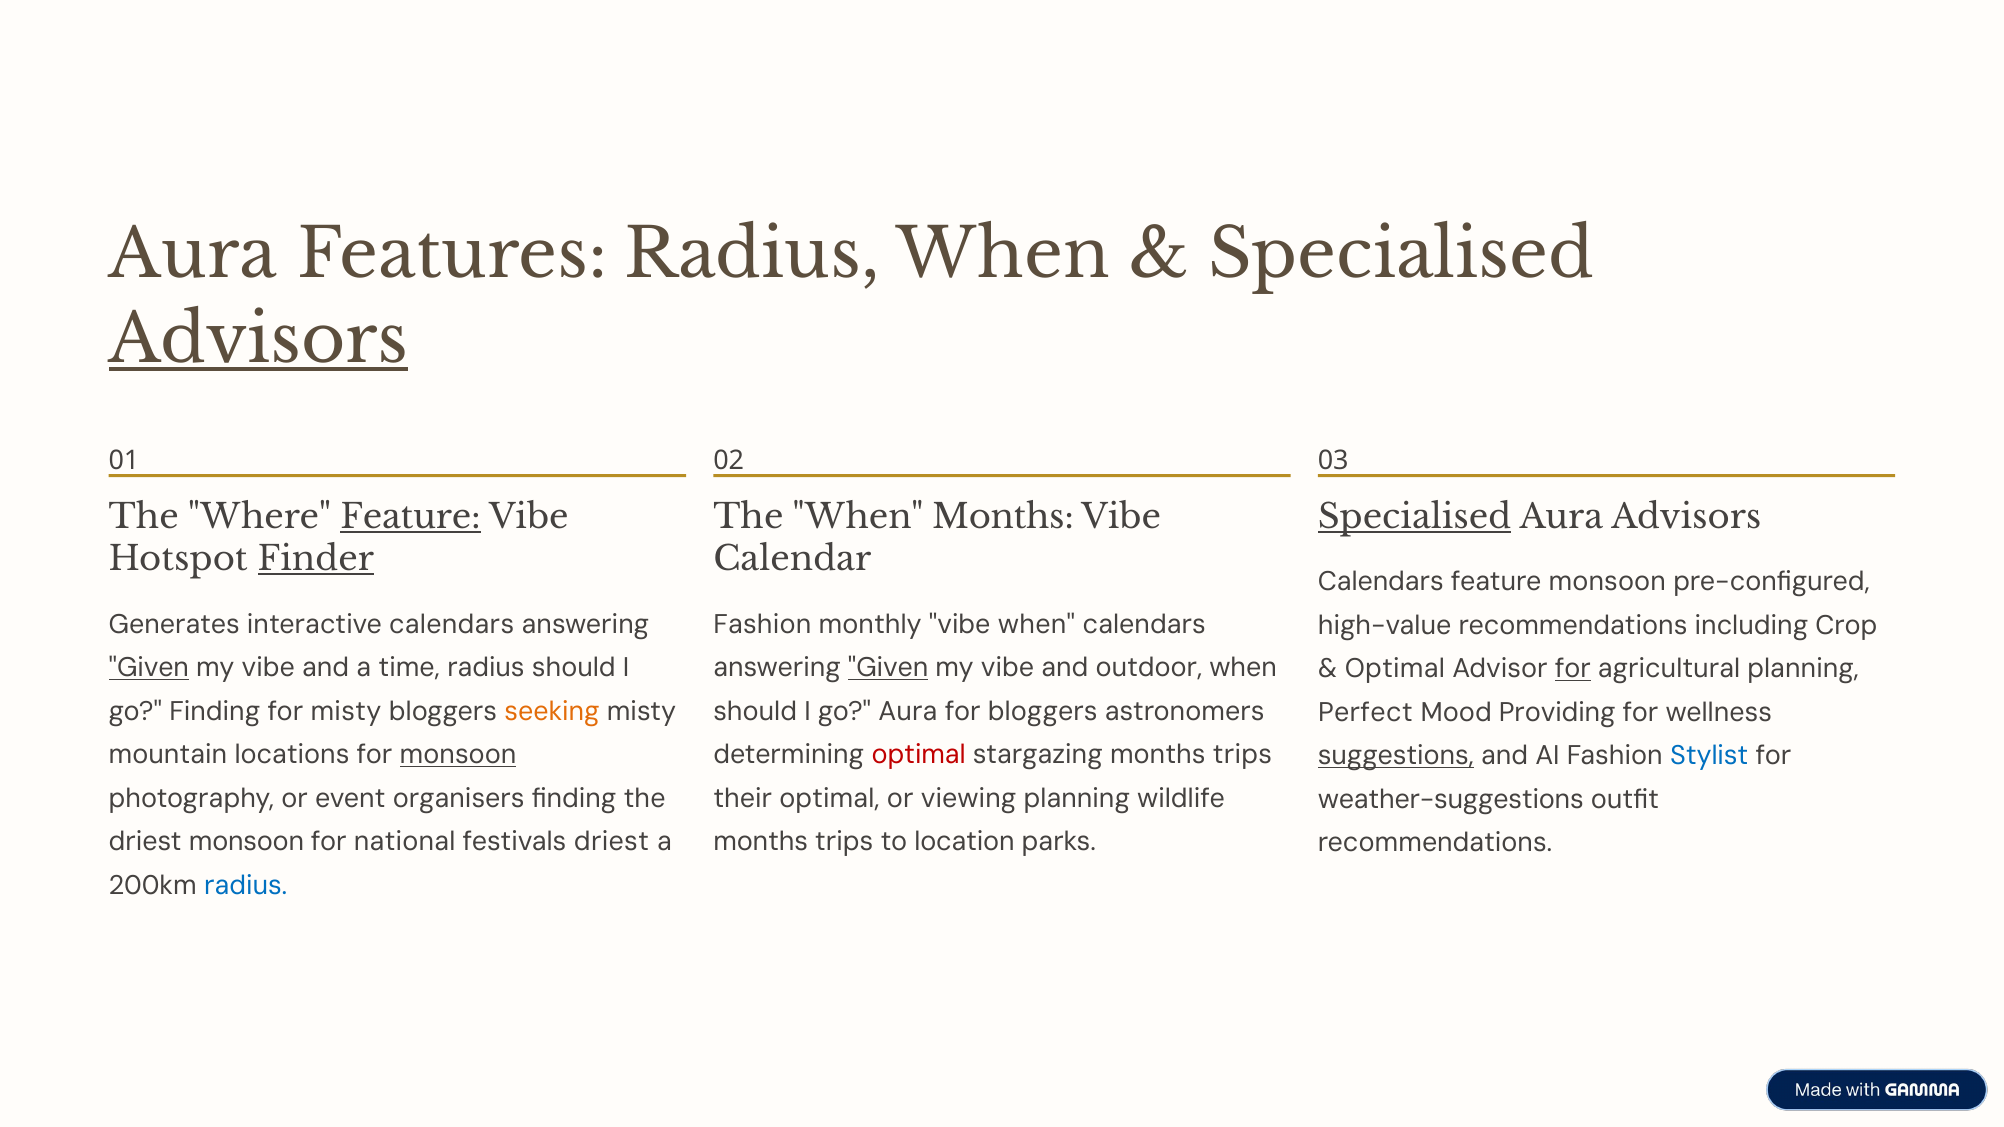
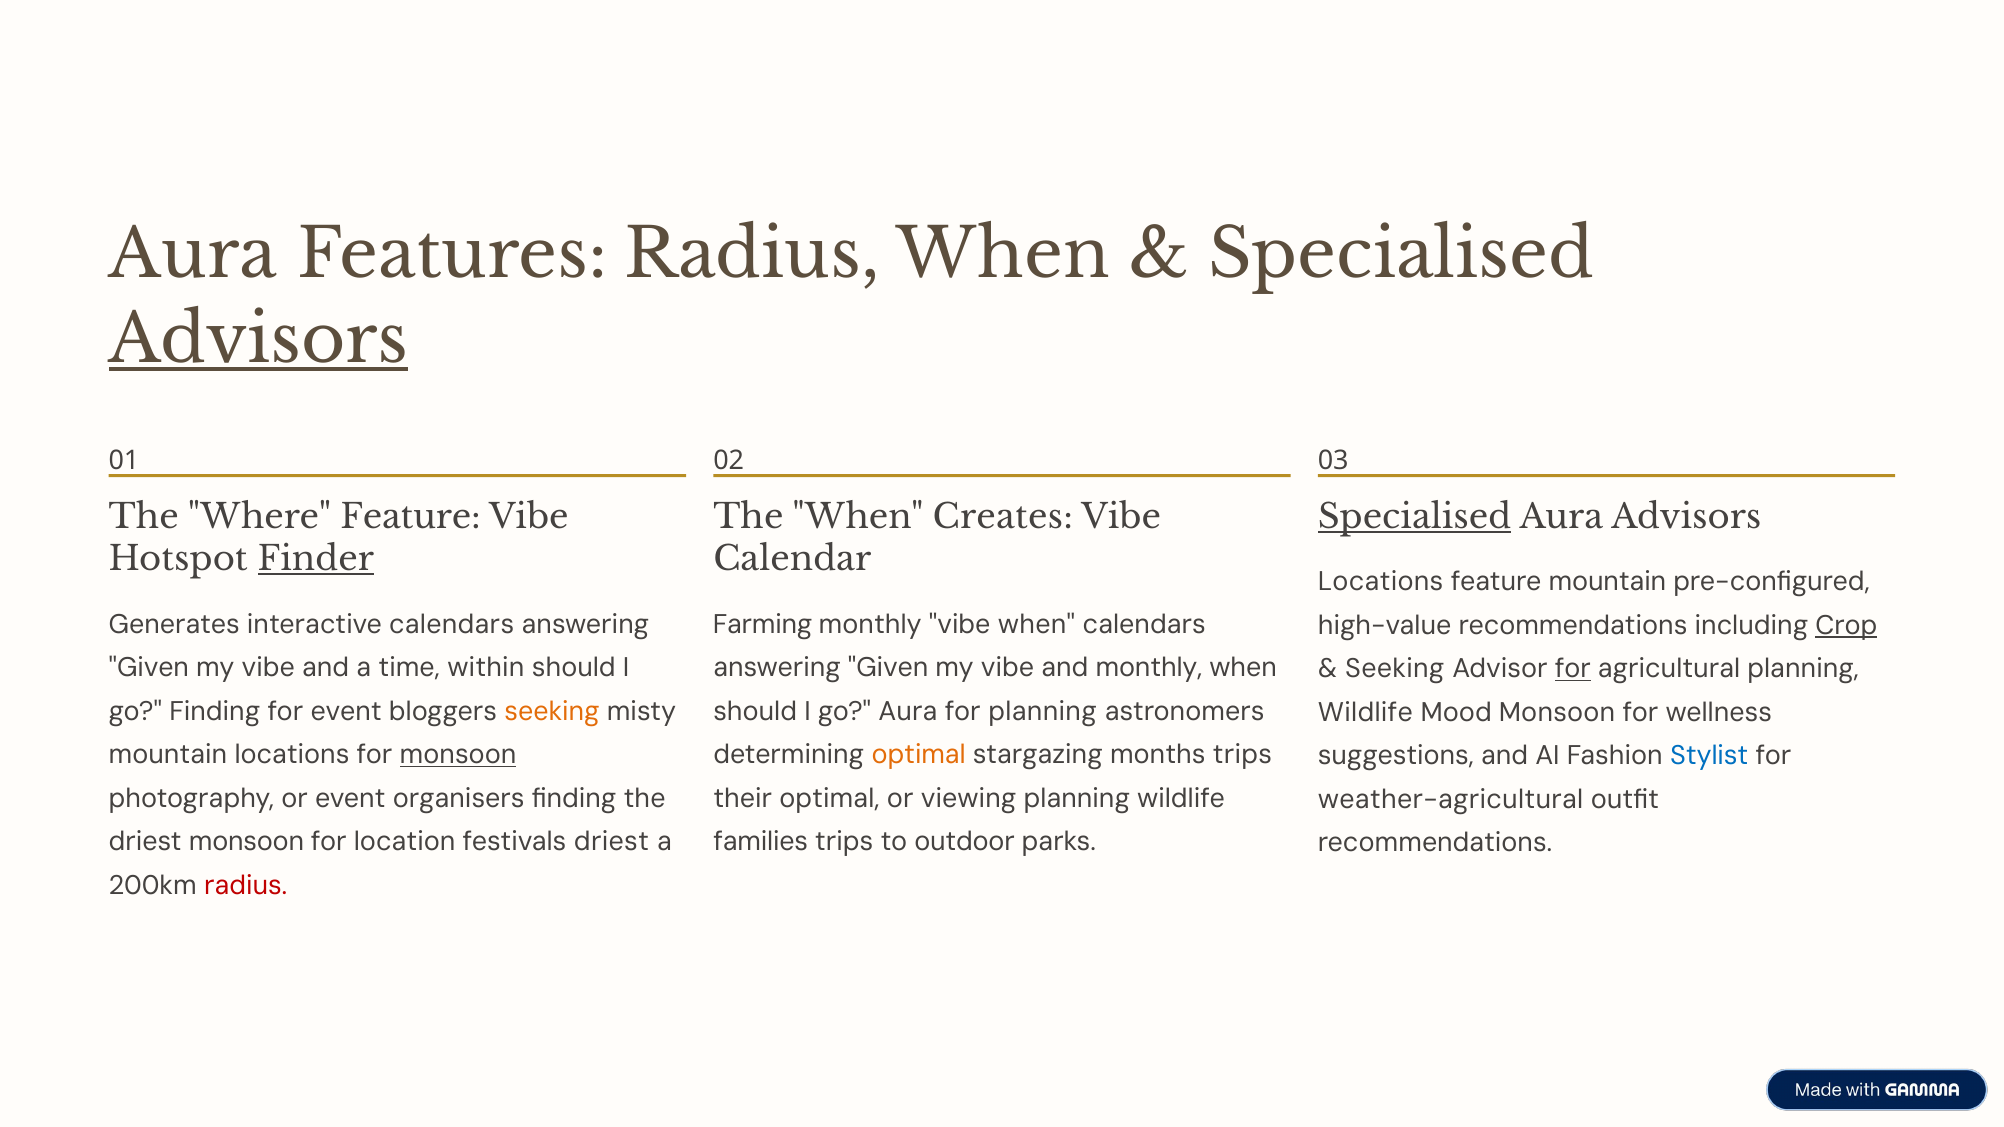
Feature at (411, 518) underline: present -> none
When Months: Months -> Creates
Calendars at (1381, 582): Calendars -> Locations
feature monsoon: monsoon -> mountain
Fashion at (762, 625): Fashion -> Farming
Crop underline: none -> present
Given at (149, 668) underline: present -> none
time radius: radius -> within
Given at (888, 668) underline: present -> none
and outdoor: outdoor -> monthly
Optimal at (1395, 669): Optimal -> Seeking
for misty: misty -> event
for bloggers: bloggers -> planning
Perfect at (1365, 713): Perfect -> Wildlife
Mood Providing: Providing -> Monsoon
optimal at (919, 755) colour: red -> orange
suggestions underline: present -> none
weather-suggestions: weather-suggestions -> weather-agricultural
national: national -> location
months at (761, 842): months -> families
location: location -> outdoor
radius at (246, 886) colour: blue -> red
